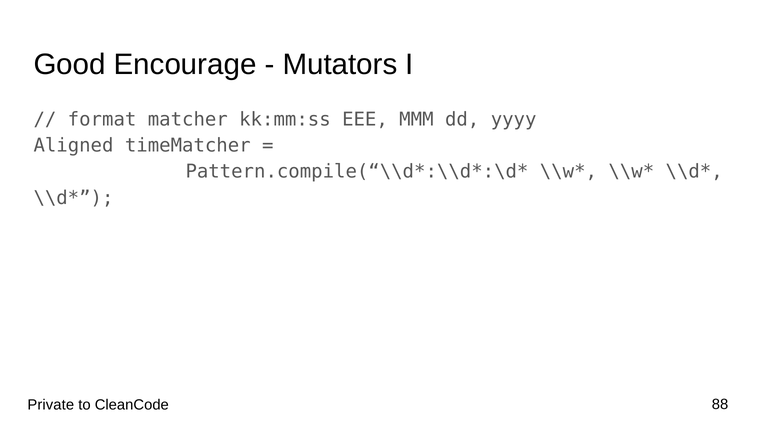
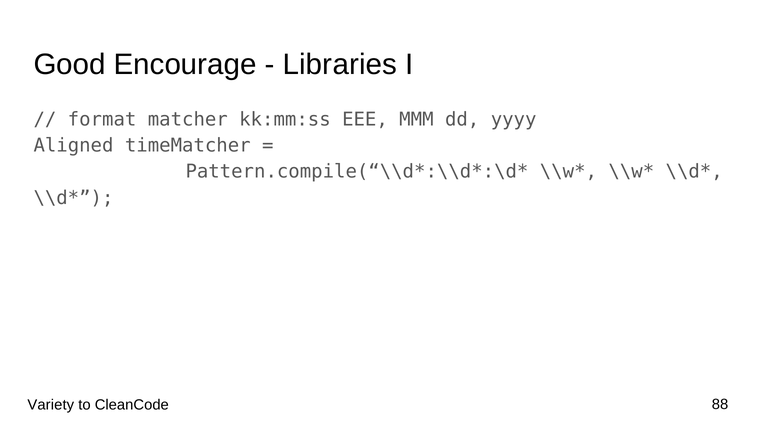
Mutators: Mutators -> Libraries
Private: Private -> Variety
